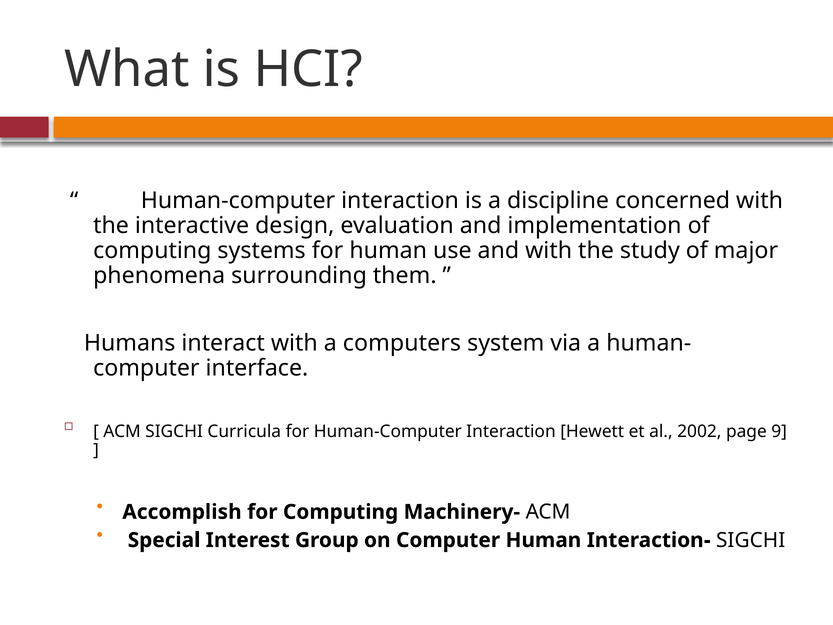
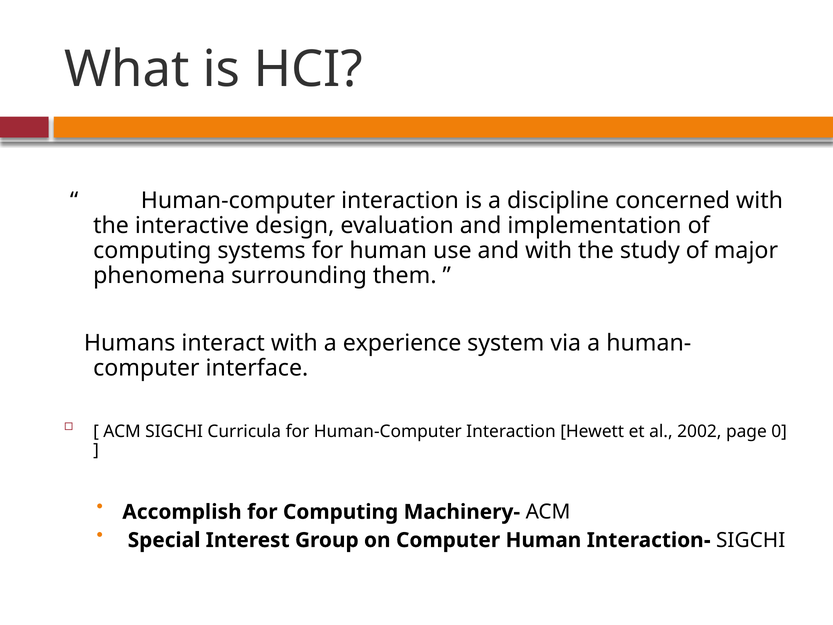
computers: computers -> experience
9: 9 -> 0
